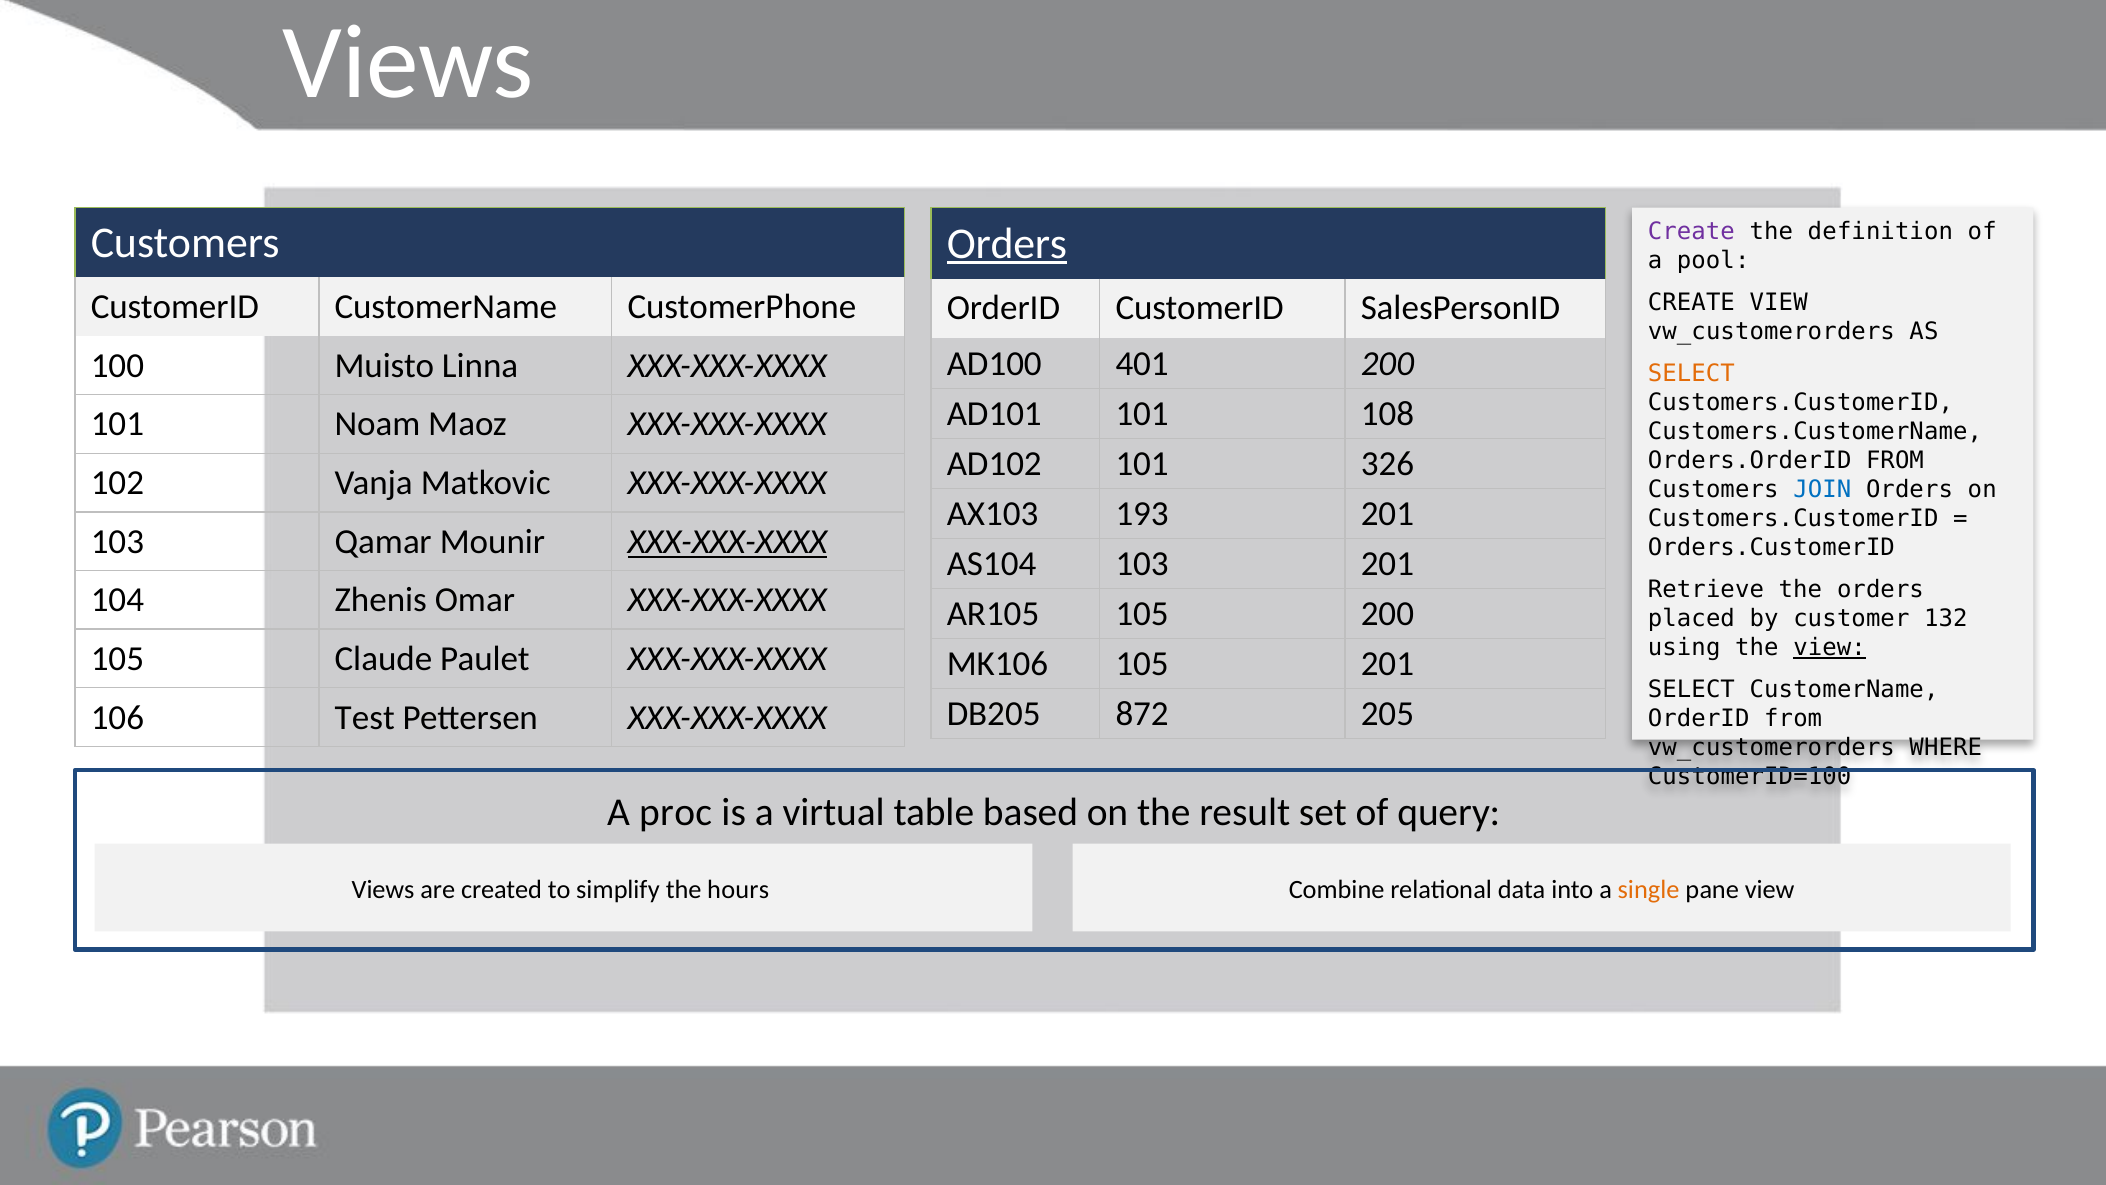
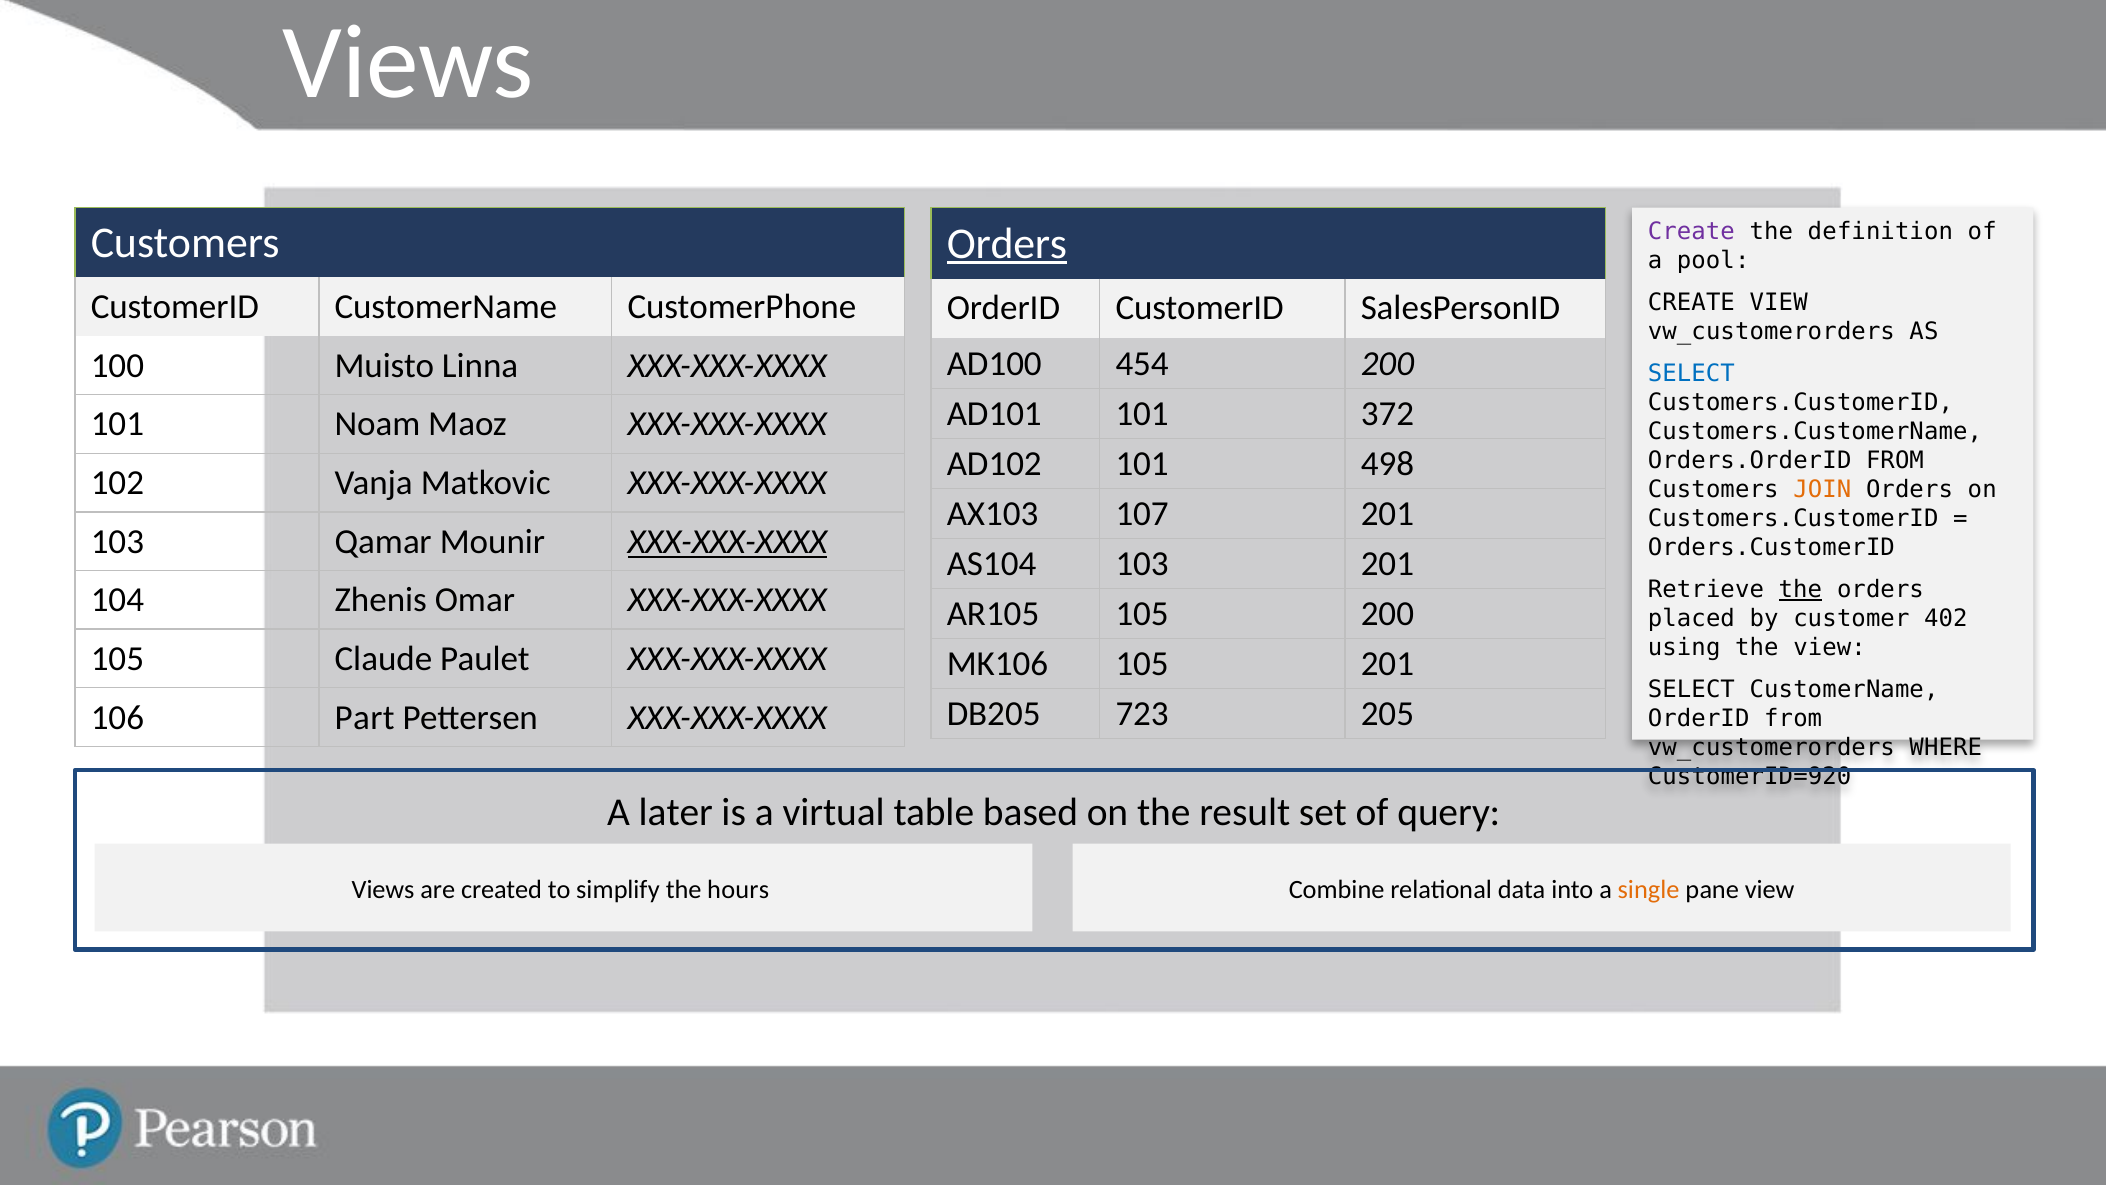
401: 401 -> 454
SELECT at (1691, 374) colour: orange -> blue
108: 108 -> 372
326: 326 -> 498
JOIN colour: blue -> orange
193: 193 -> 107
the at (1800, 590) underline: none -> present
132: 132 -> 402
view at (1829, 647) underline: present -> none
872: 872 -> 723
Test: Test -> Part
CustomerID=100: CustomerID=100 -> CustomerID=920
proc: proc -> later
